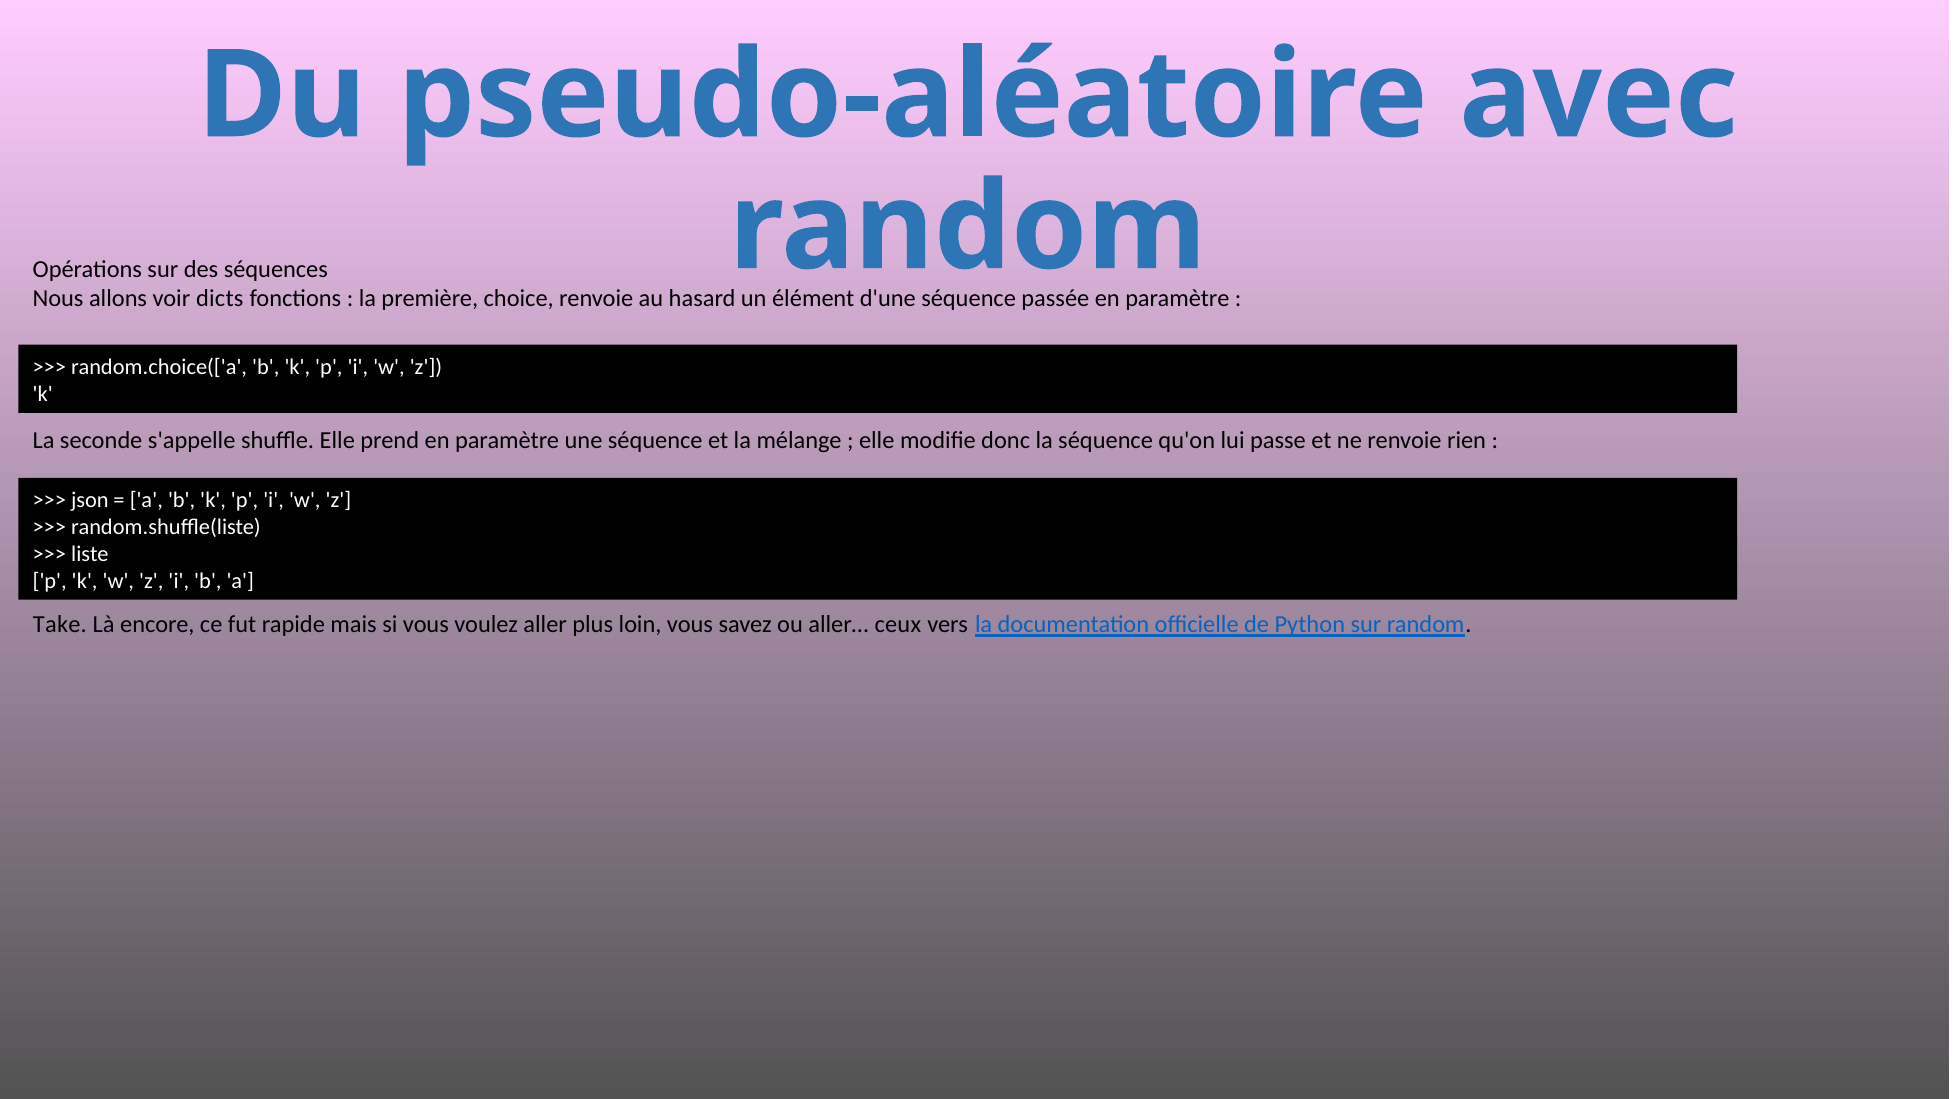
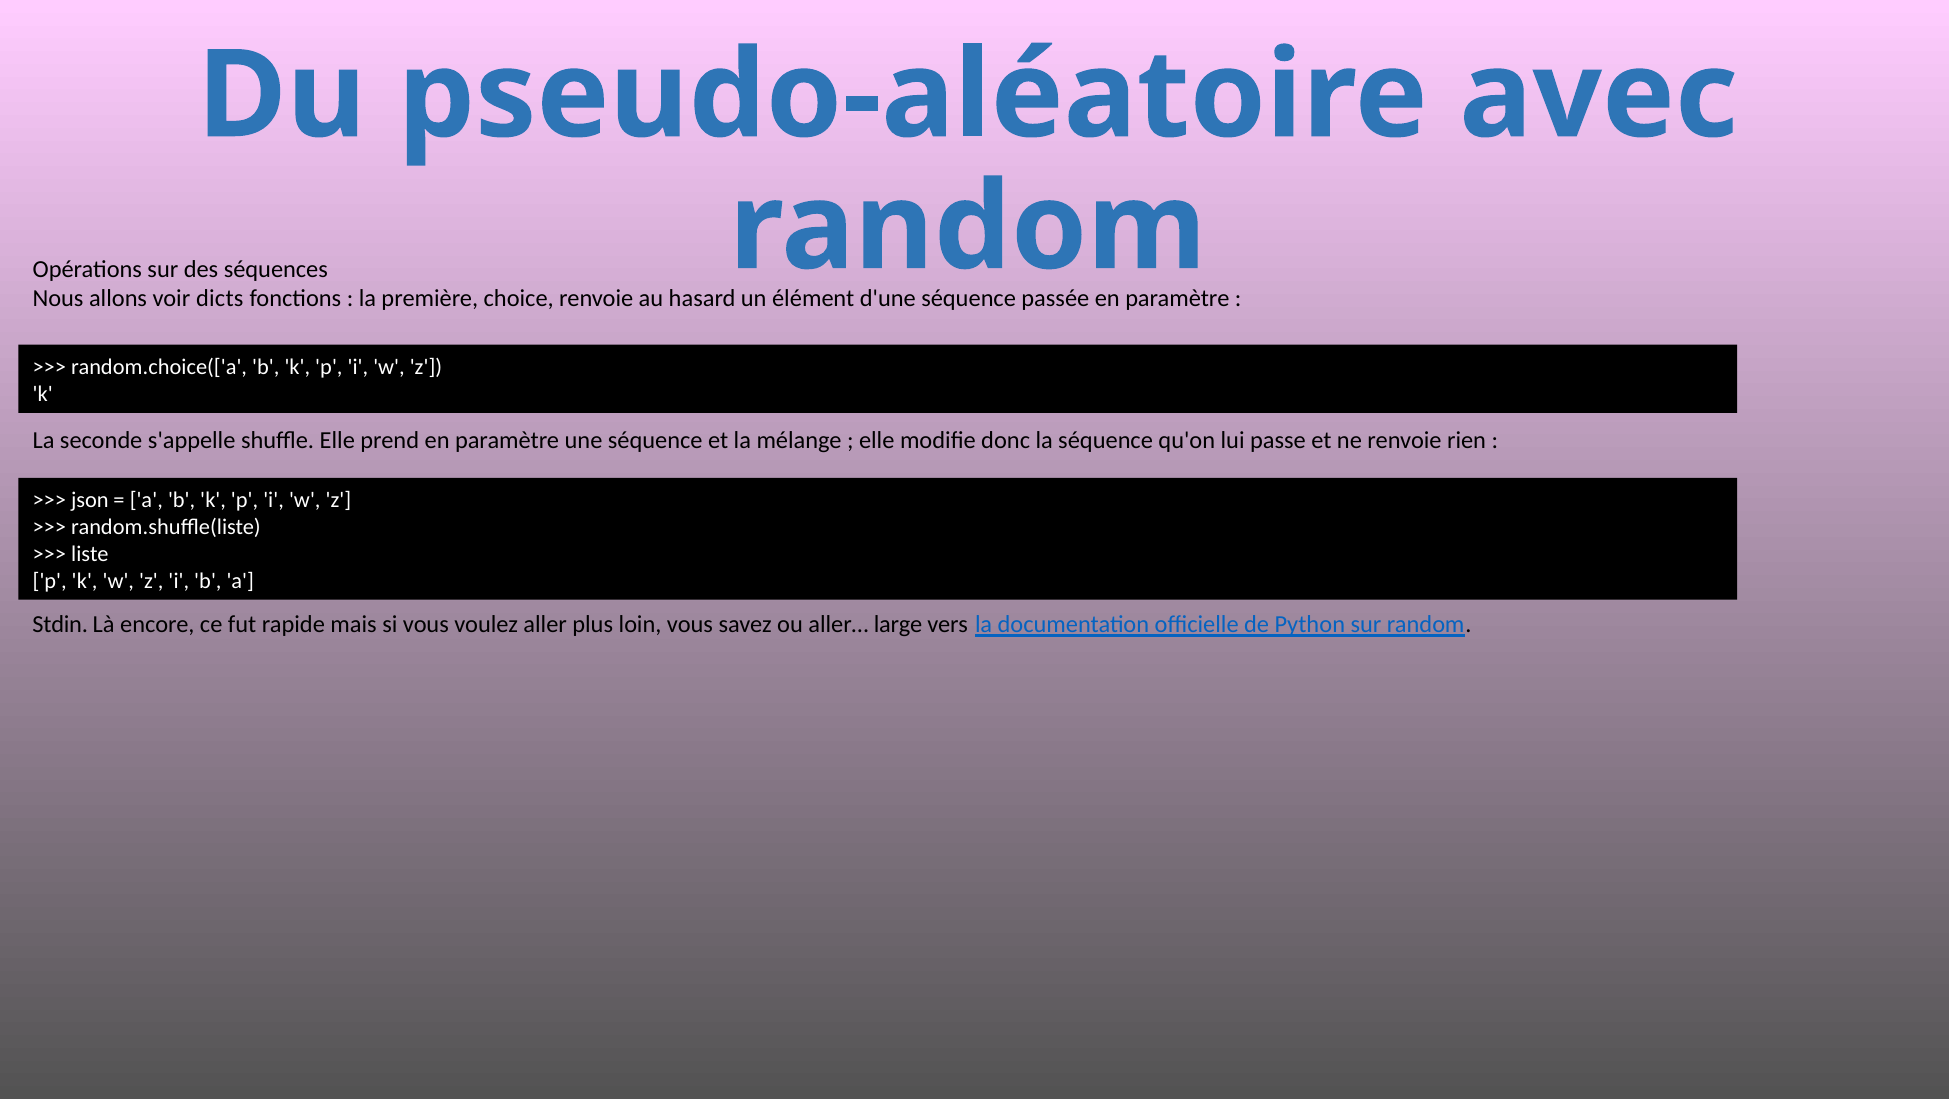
Take: Take -> Stdin
ceux: ceux -> large
